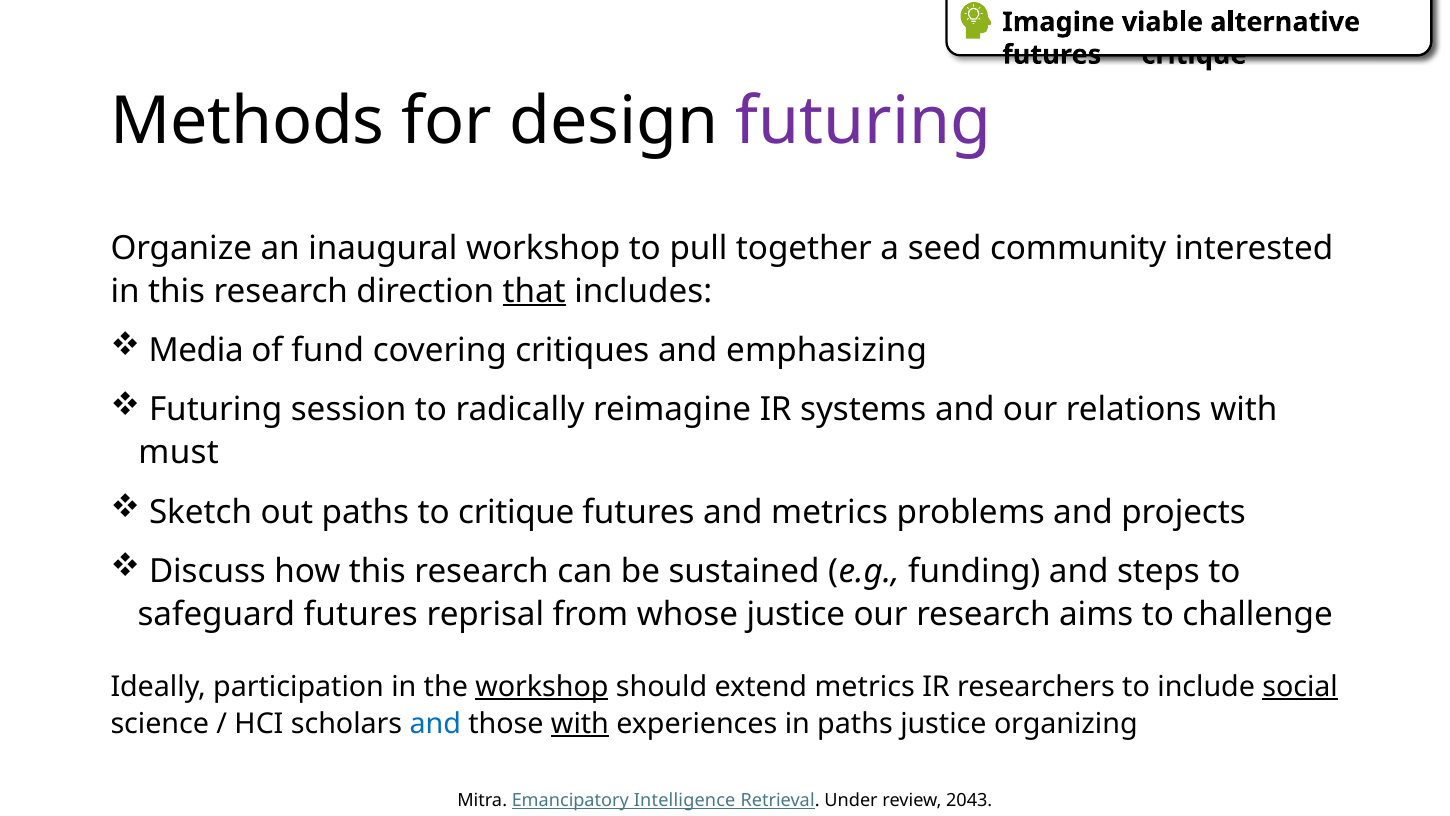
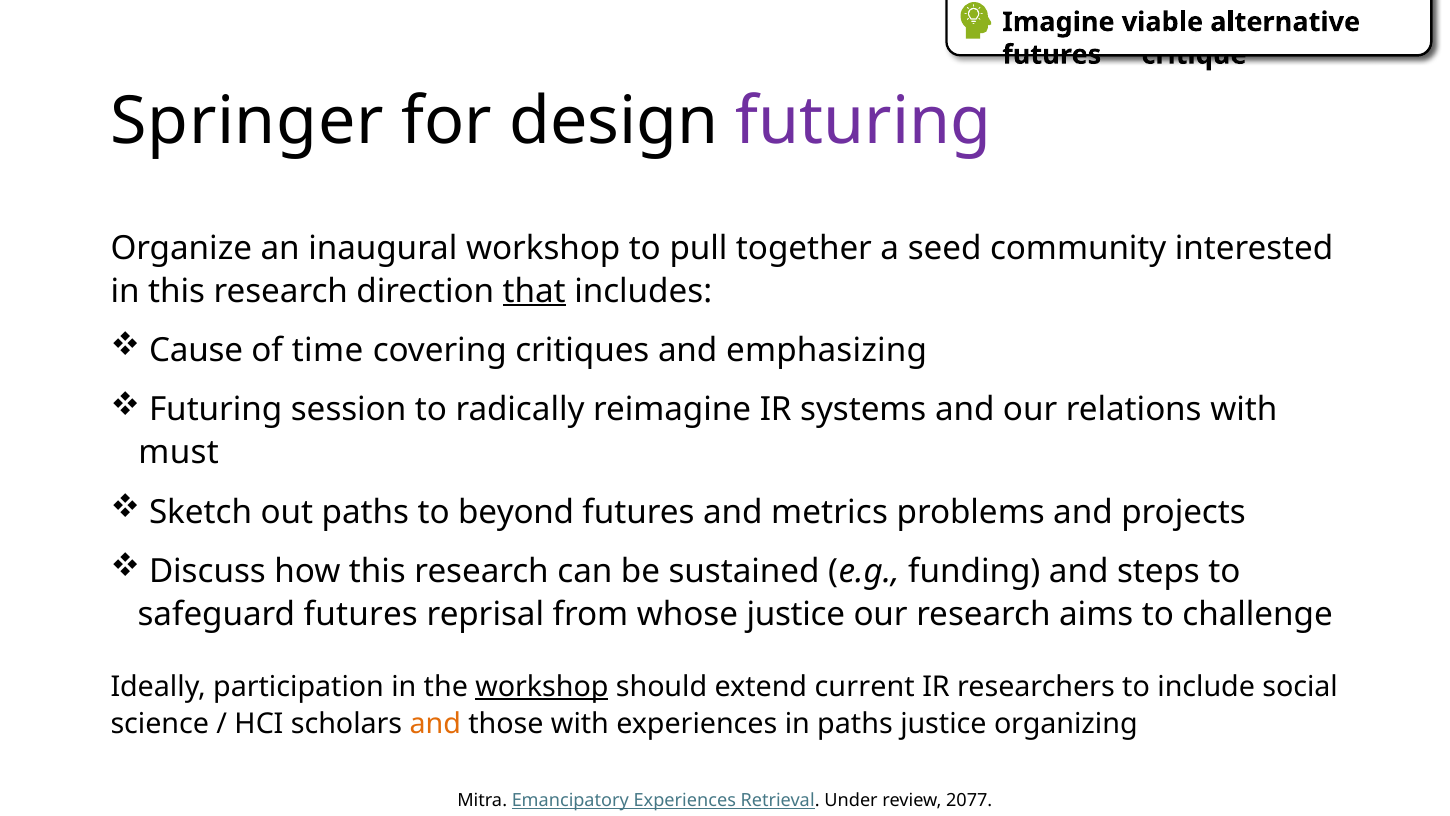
Methods: Methods -> Springer
Media: Media -> Cause
fund: fund -> time
to critique: critique -> beyond
extend metrics: metrics -> current
social underline: present -> none
and at (435, 724) colour: blue -> orange
with at (580, 724) underline: present -> none
Emancipatory Intelligence: Intelligence -> Experiences
2043: 2043 -> 2077
